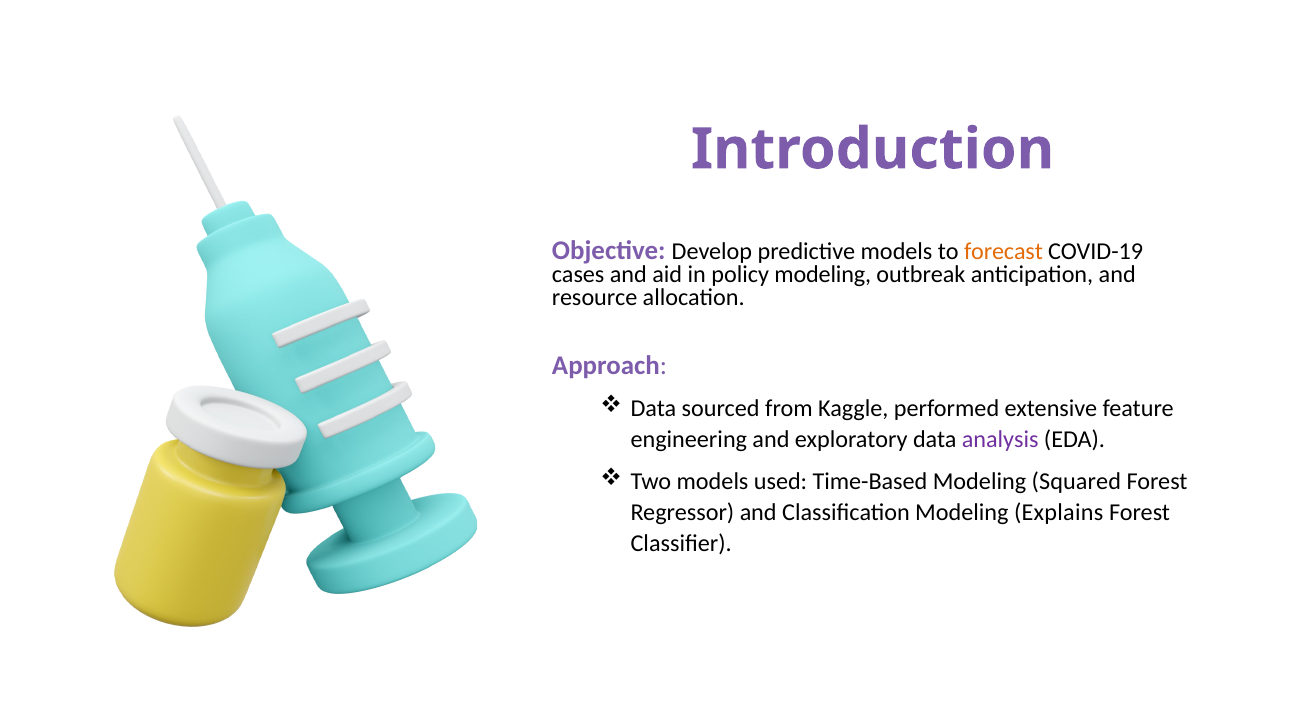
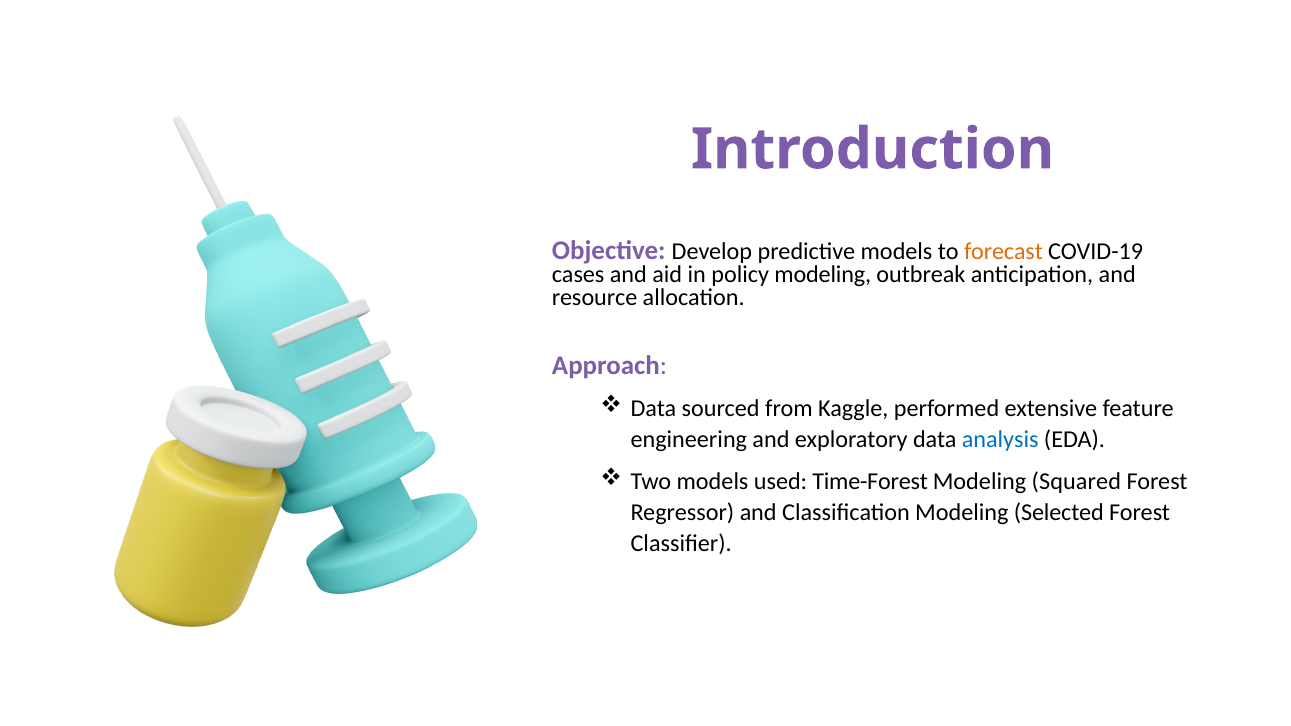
analysis colour: purple -> blue
Time-Based: Time-Based -> Time-Forest
Explains: Explains -> Selected
